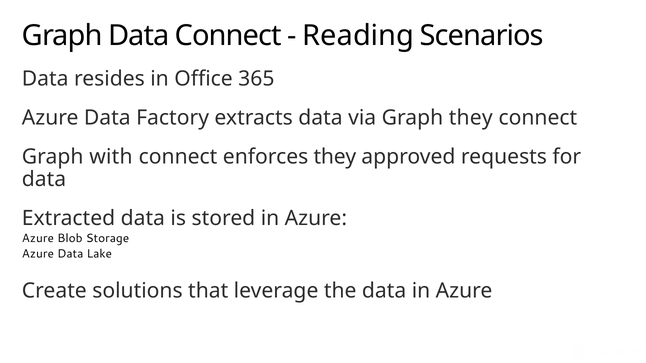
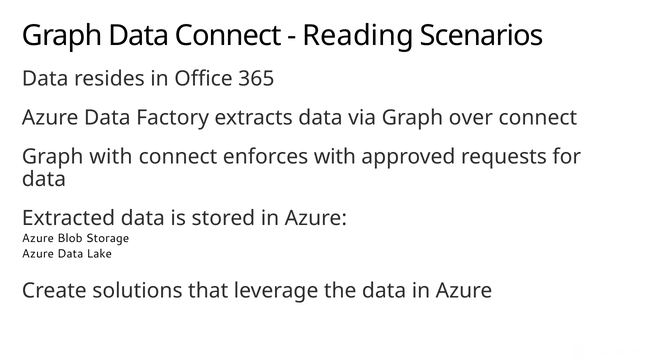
Graph they: they -> over
enforces they: they -> with
